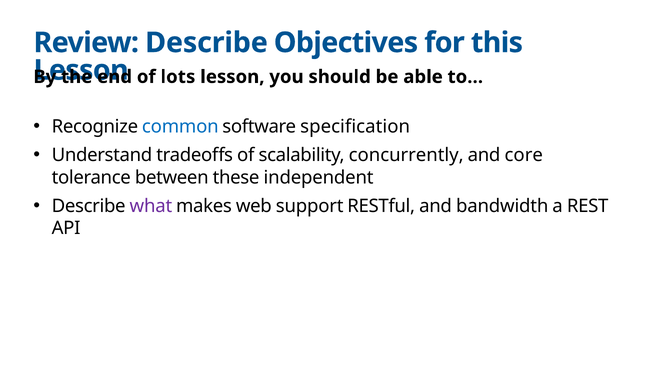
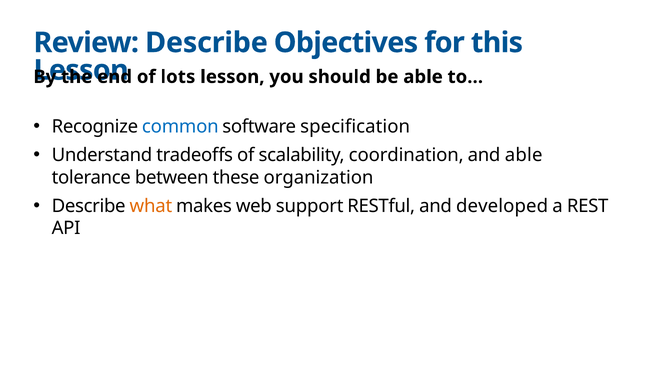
concurrently: concurrently -> coordination
and core: core -> able
independent: independent -> organization
what colour: purple -> orange
bandwidth: bandwidth -> developed
